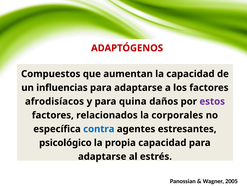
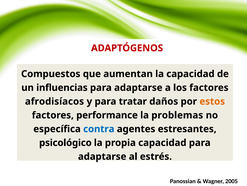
quina: quina -> tratar
estos colour: purple -> orange
relacionados: relacionados -> performance
corporales: corporales -> problemas
